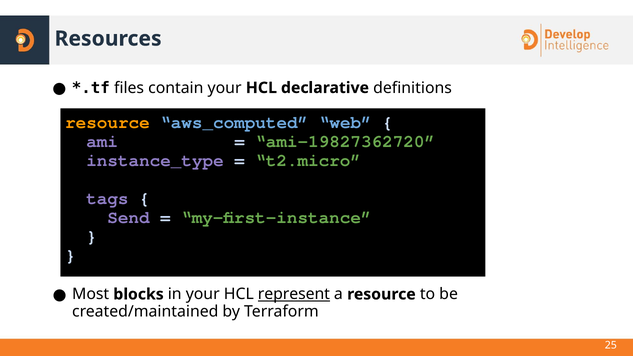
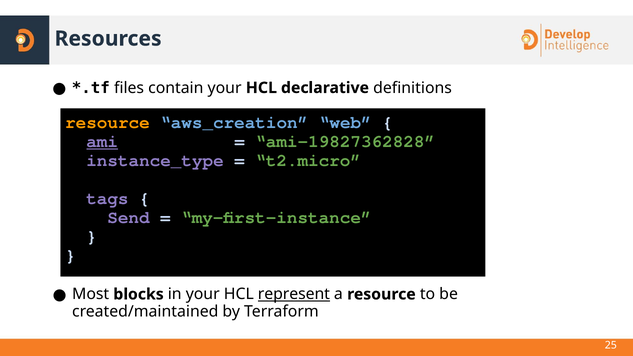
aws_computed: aws_computed -> aws_creation
ami underline: none -> present
ami-19827362720: ami-19827362720 -> ami-19827362828
